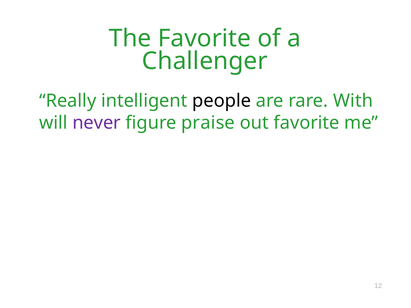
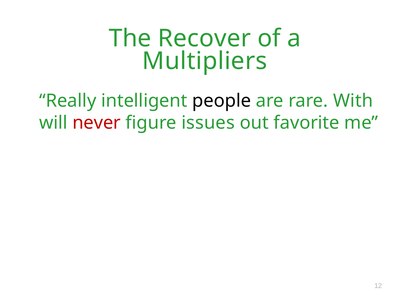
The Favorite: Favorite -> Recover
Challenger: Challenger -> Multipliers
never colour: purple -> red
praise: praise -> issues
